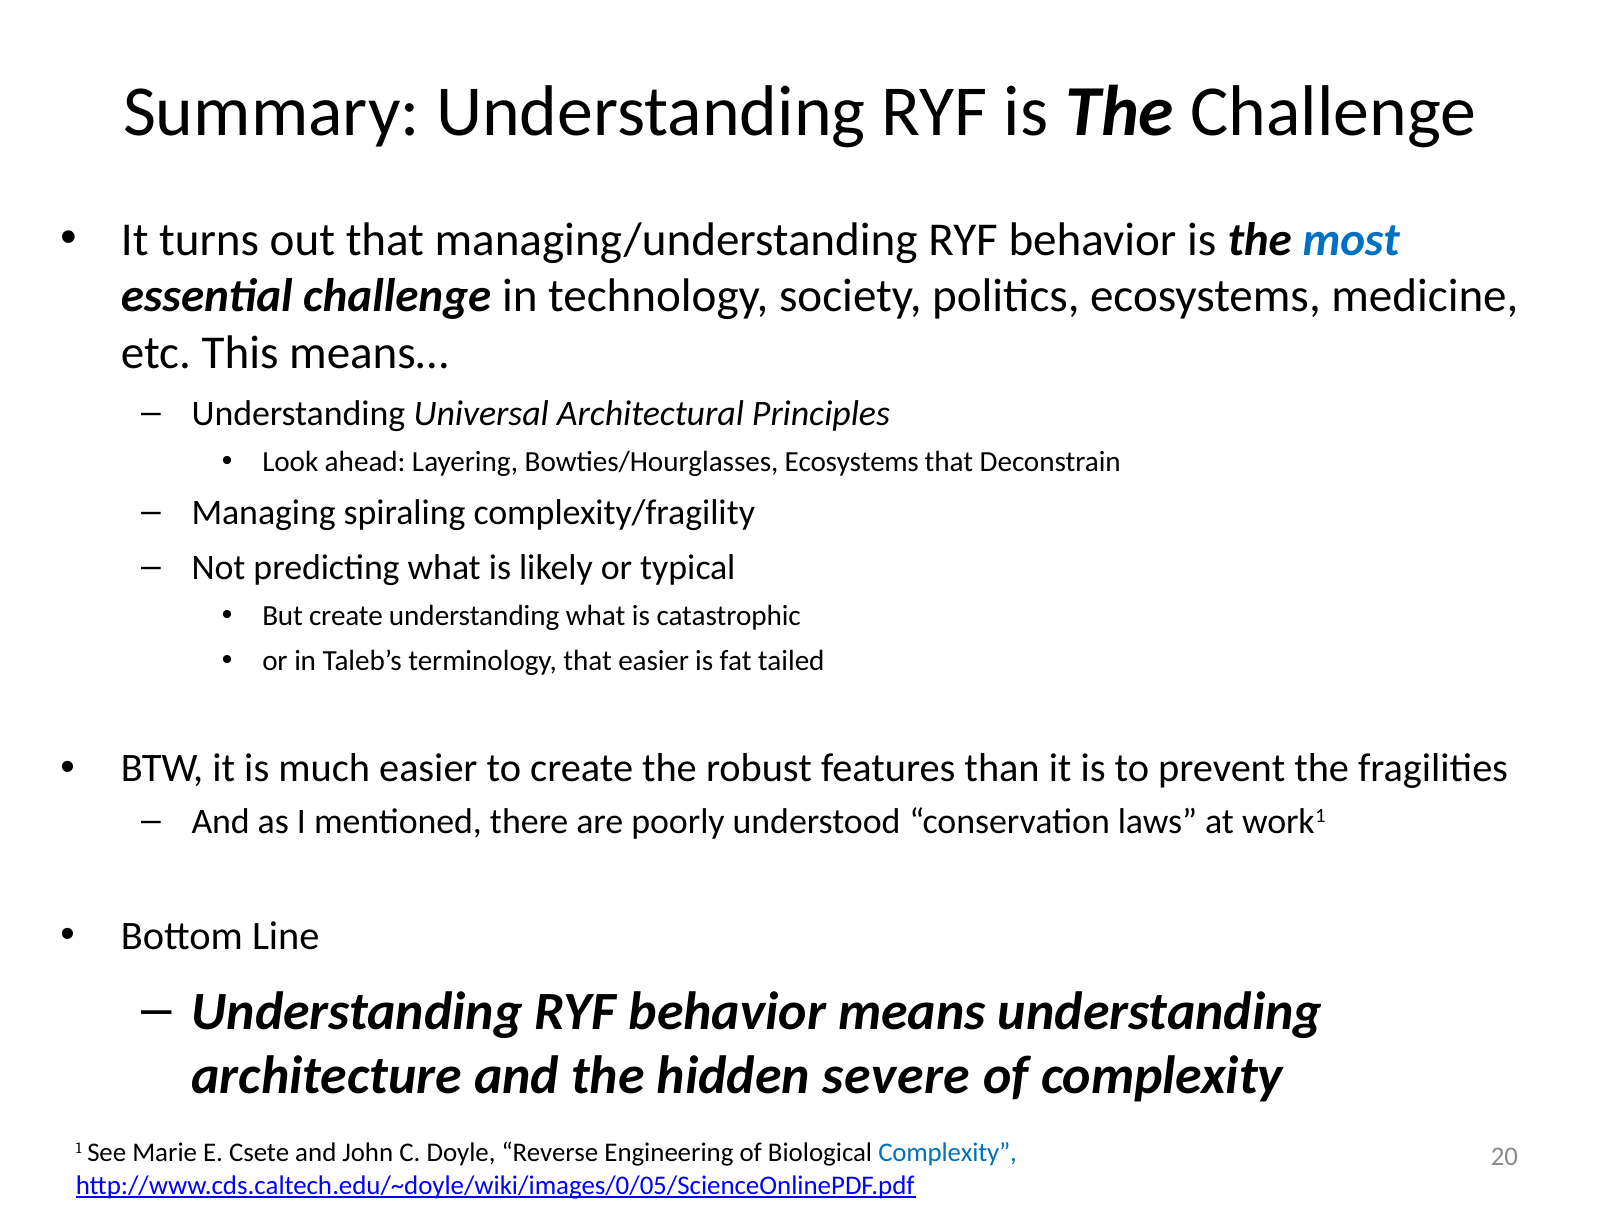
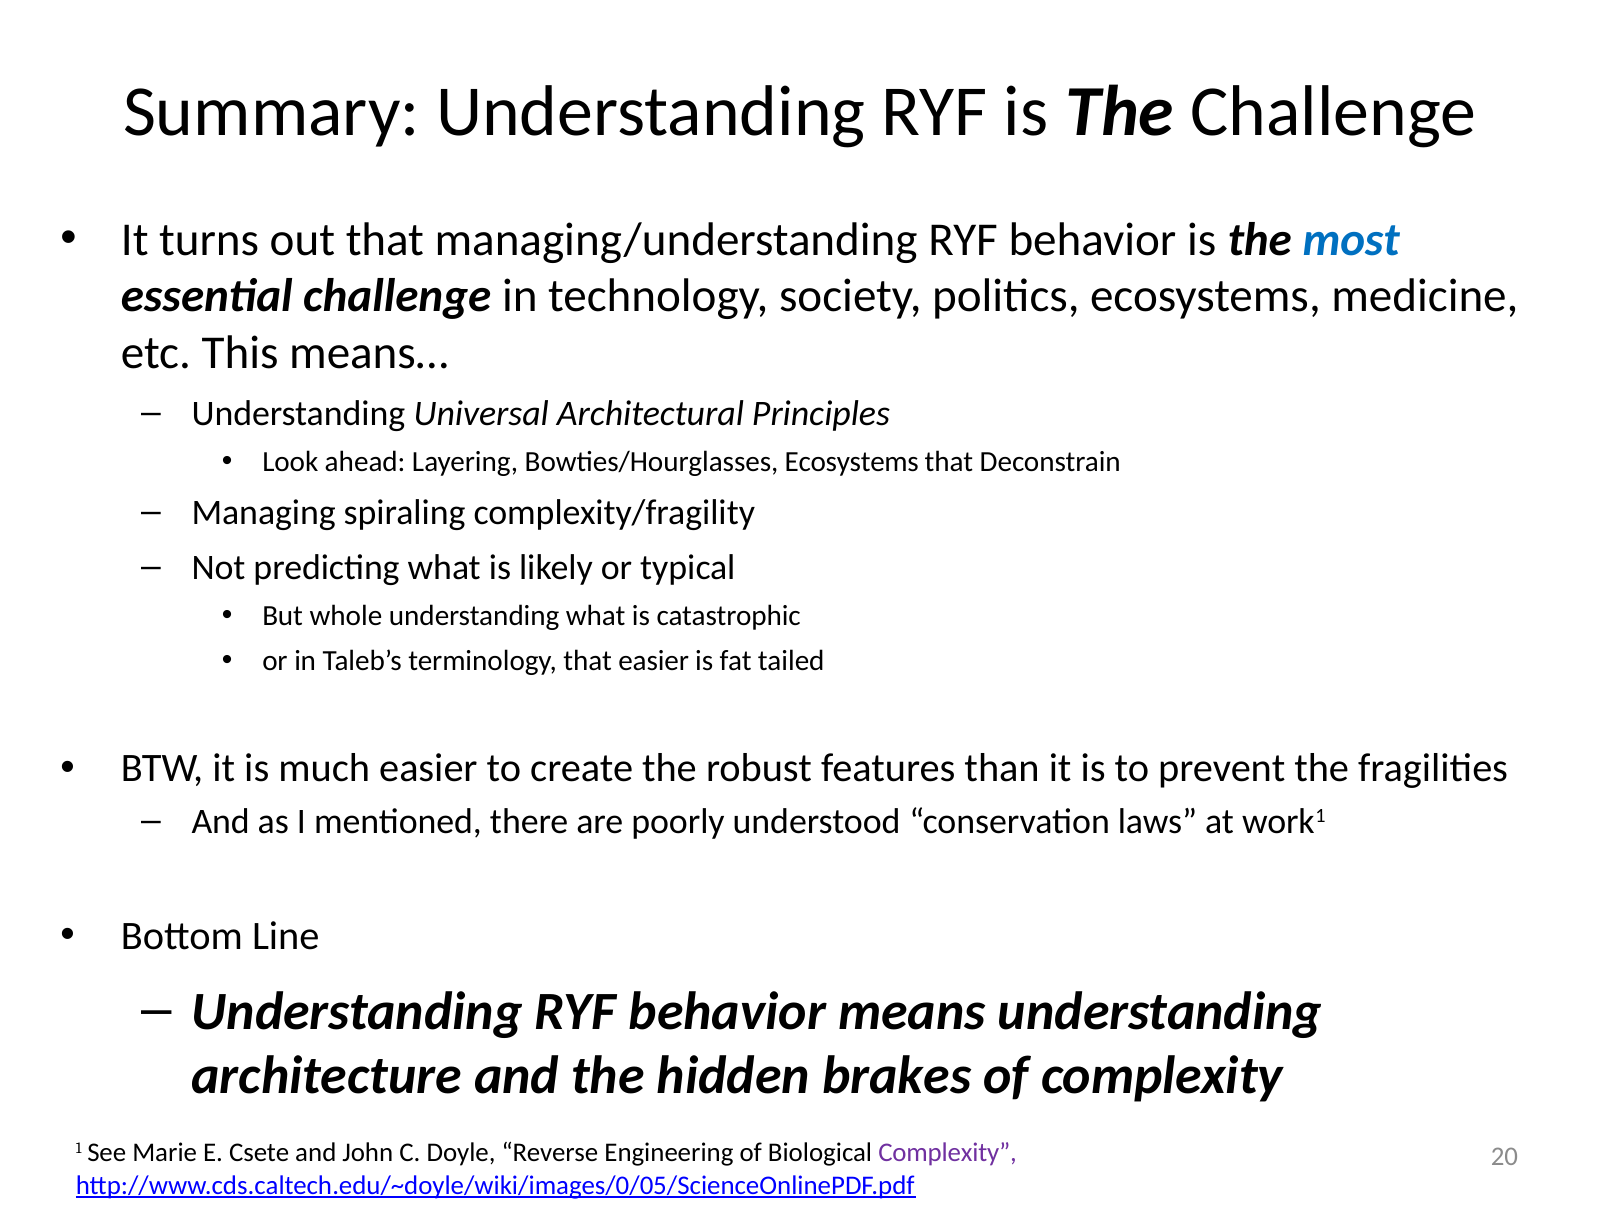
But create: create -> whole
severe: severe -> brakes
Complexity at (948, 1153) colour: blue -> purple
